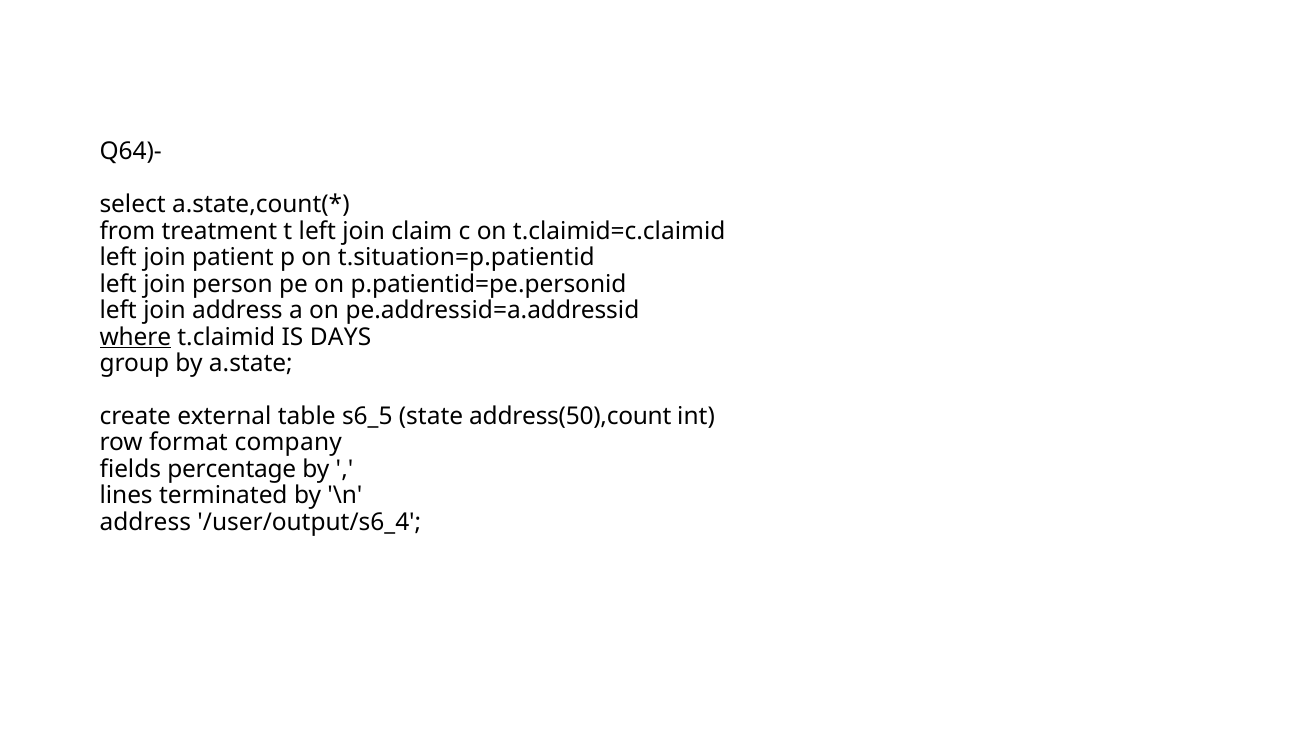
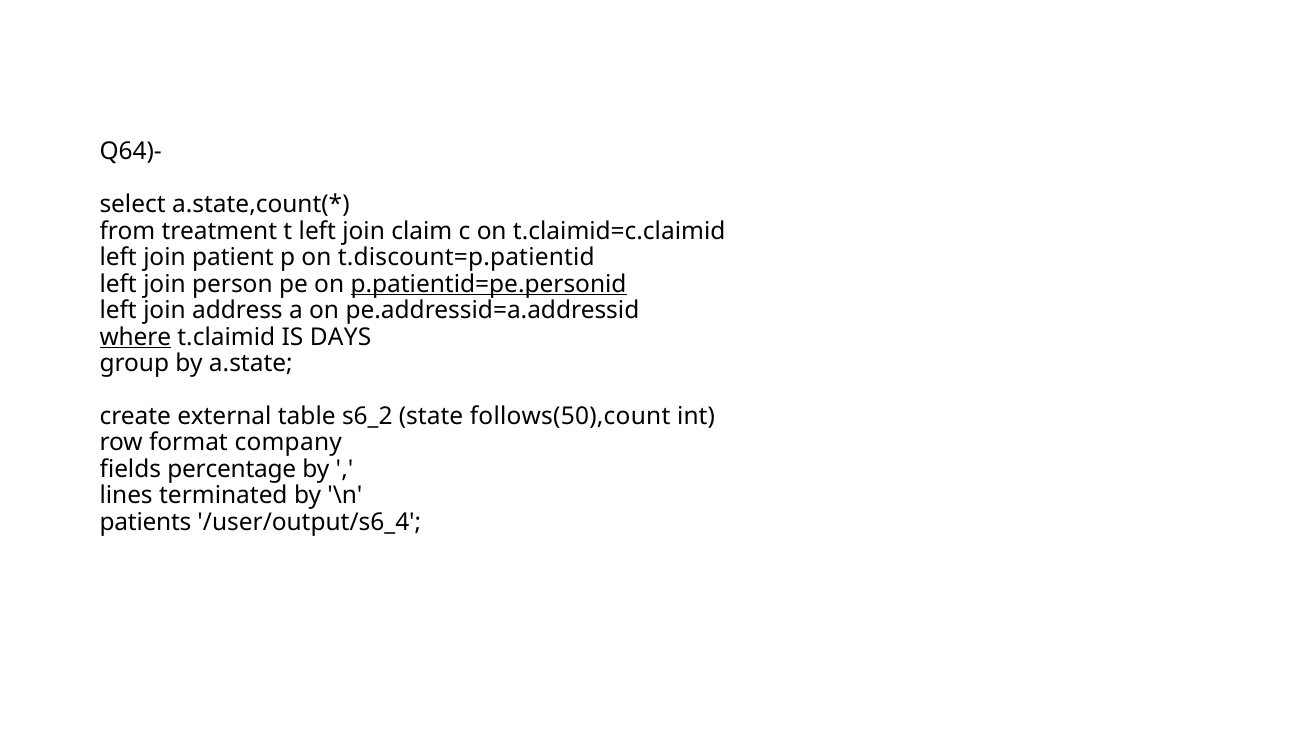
t.situation=p.patientid: t.situation=p.patientid -> t.discount=p.patientid
p.patientid=pe.personid underline: none -> present
s6_5: s6_5 -> s6_2
address(50),count: address(50),count -> follows(50),count
address at (145, 522): address -> patients
